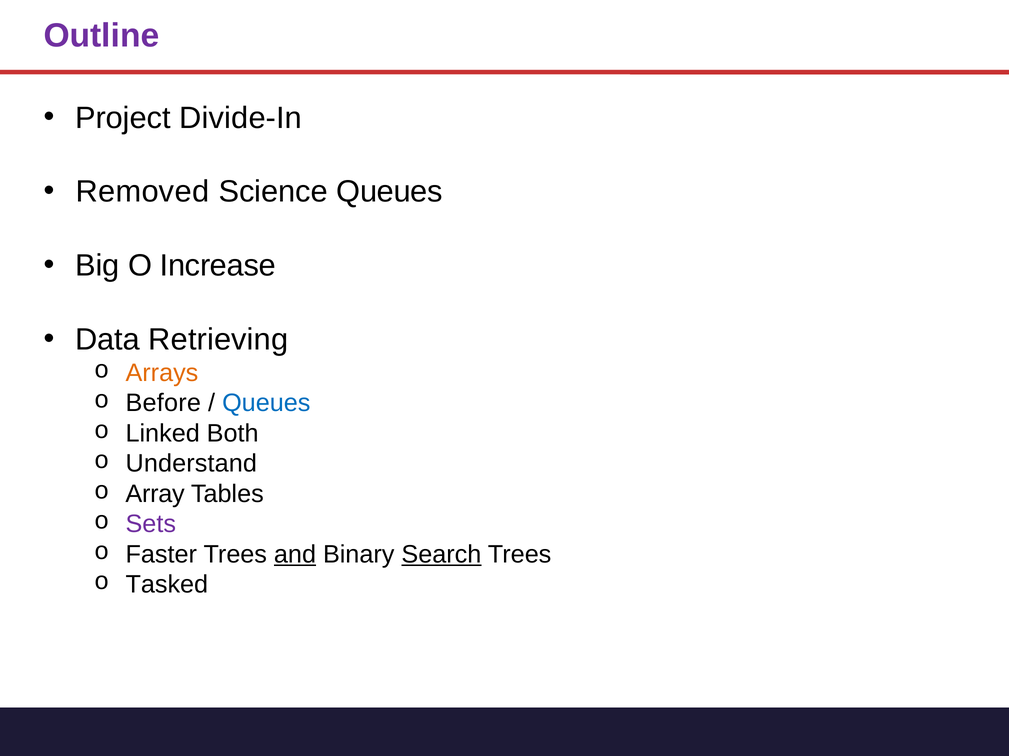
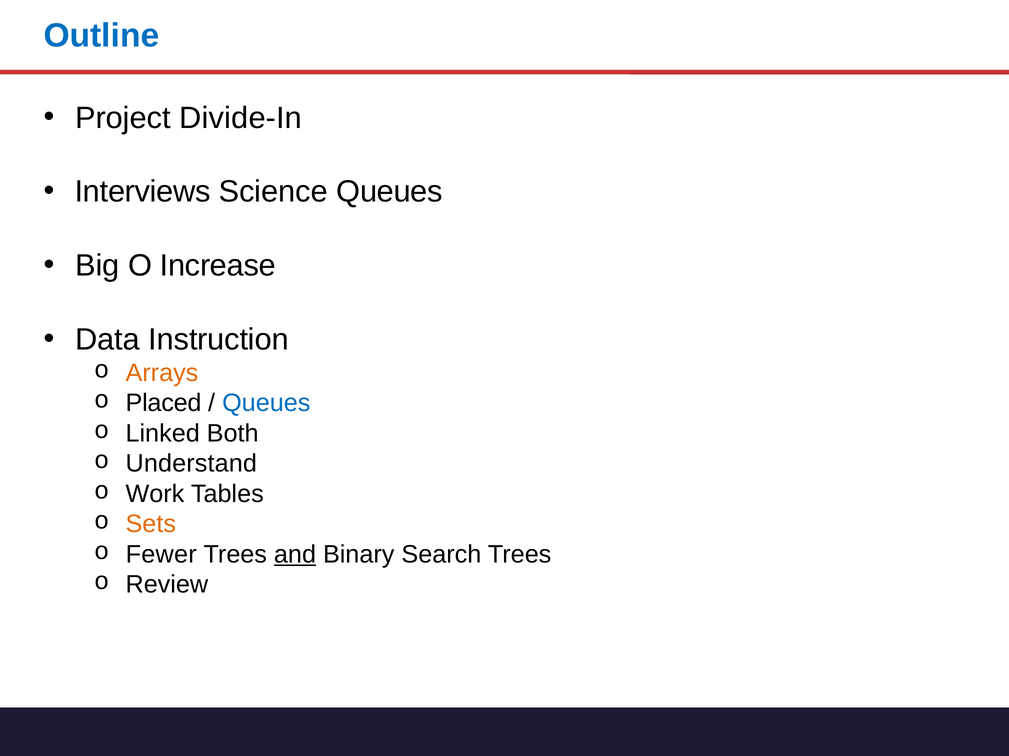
Outline colour: purple -> blue
Removed: Removed -> Interviews
Retrieving: Retrieving -> Instruction
Before: Before -> Placed
Array: Array -> Work
Sets colour: purple -> orange
Faster: Faster -> Fewer
Search underline: present -> none
Tasked: Tasked -> Review
